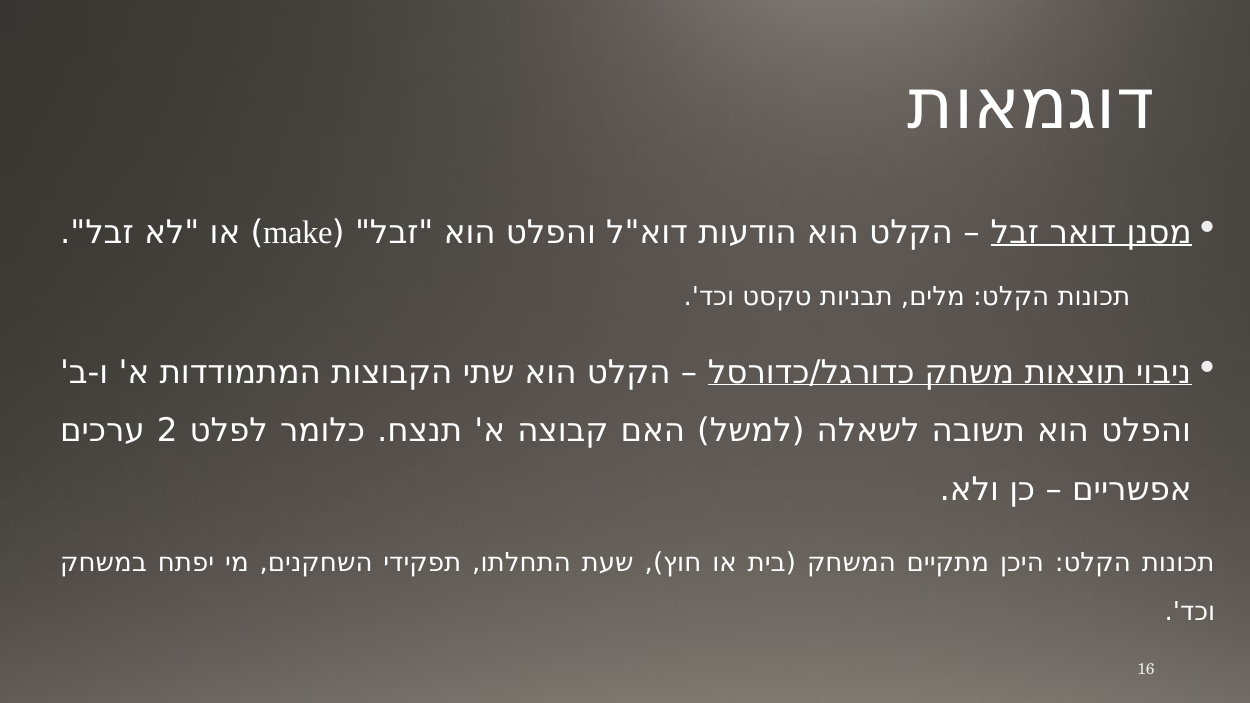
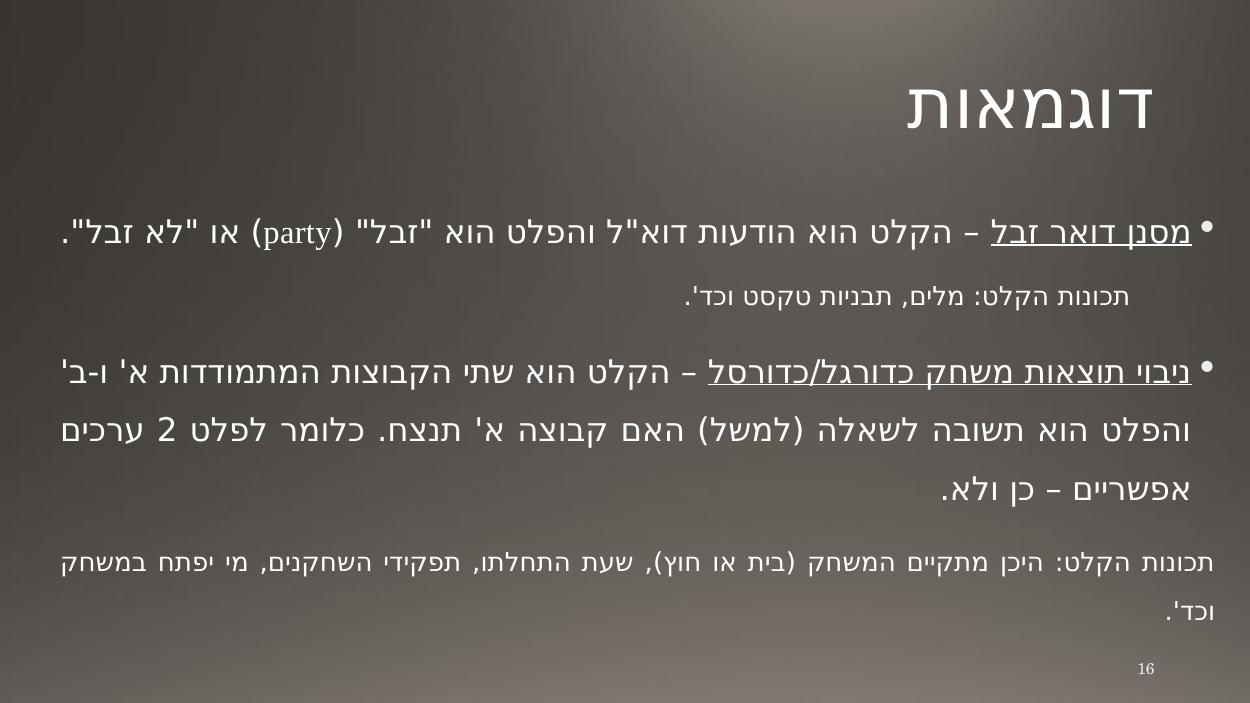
make: make -> party
